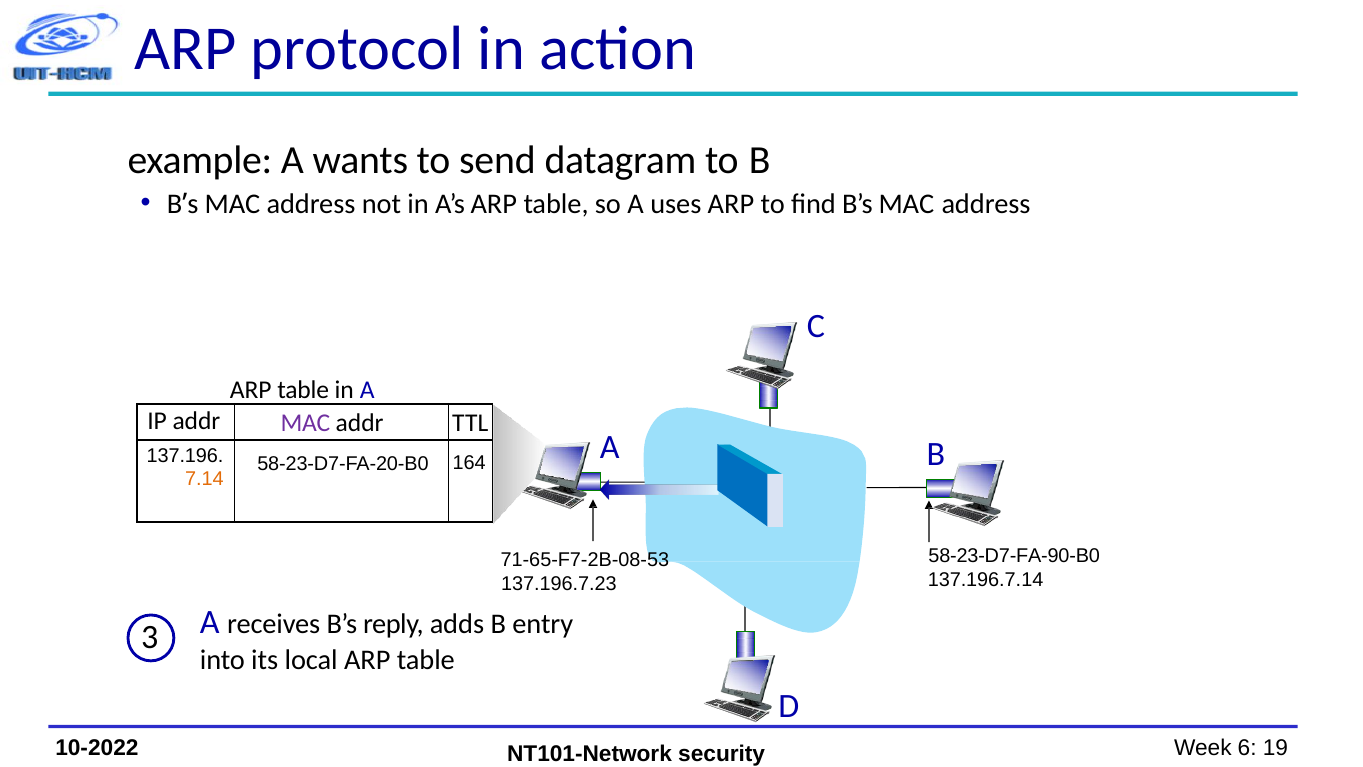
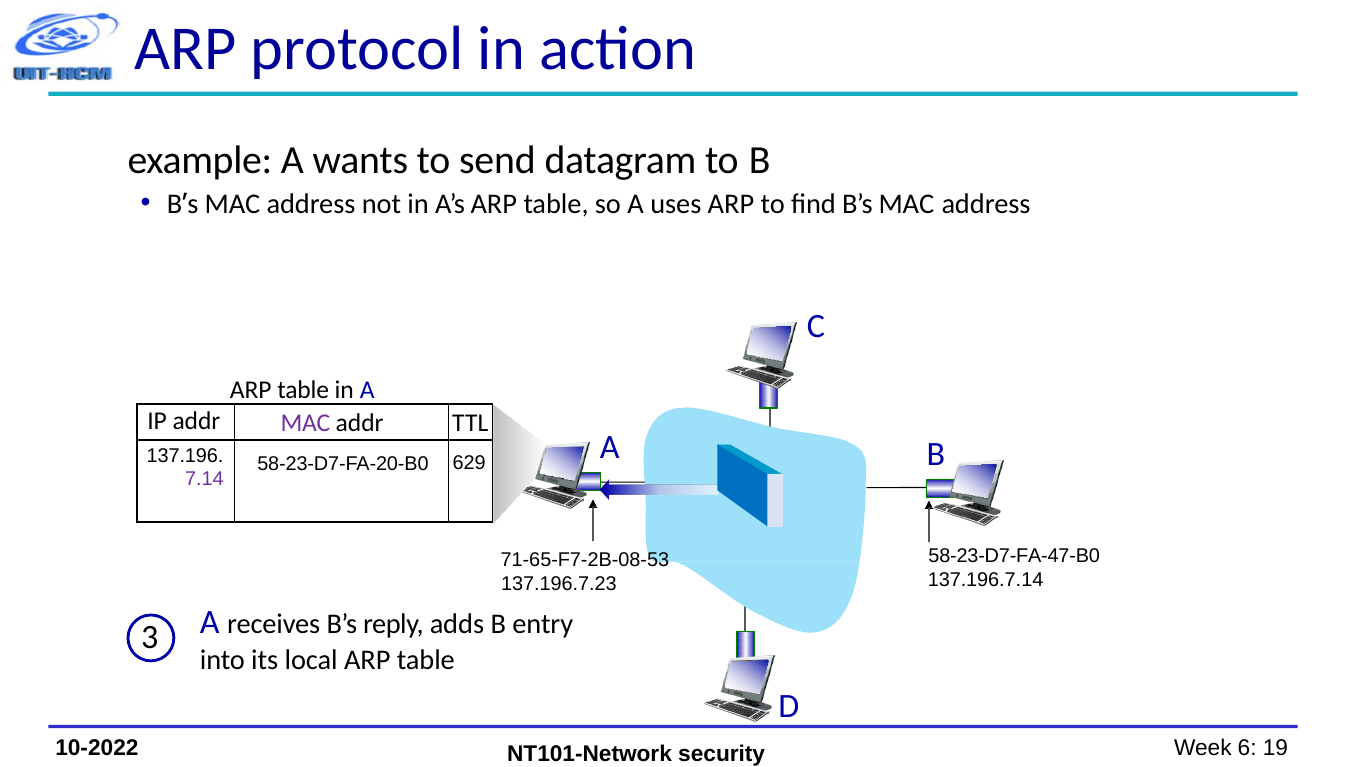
164: 164 -> 629
7.14 colour: orange -> purple
58-23-D7-FA-90-B0: 58-23-D7-FA-90-B0 -> 58-23-D7-FA-47-B0
